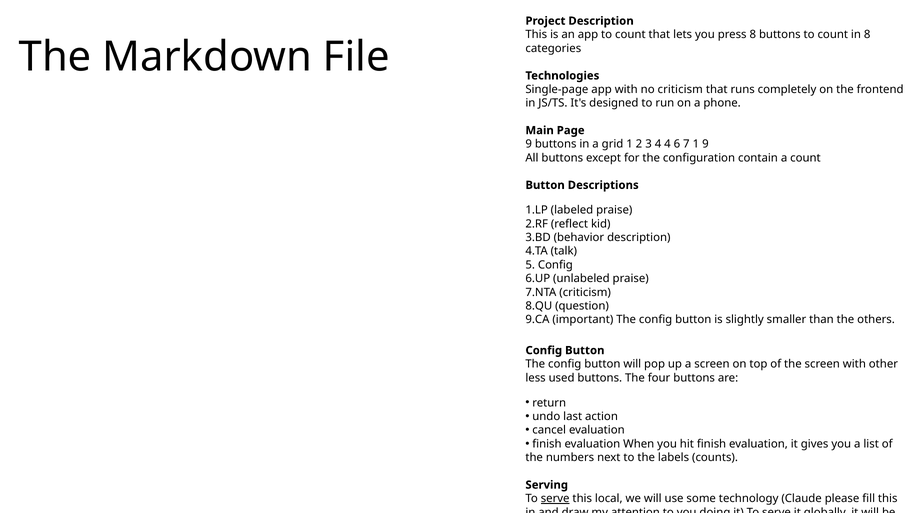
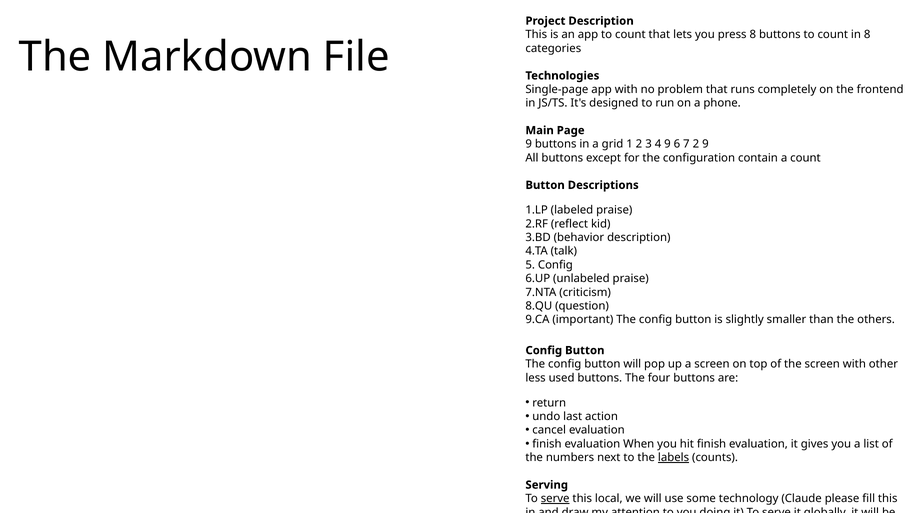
no criticism: criticism -> problem
4 4: 4 -> 9
7 1: 1 -> 2
labels underline: none -> present
